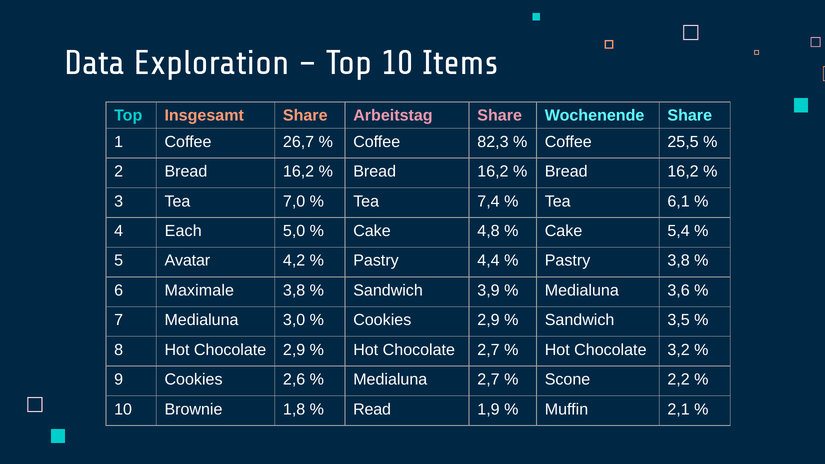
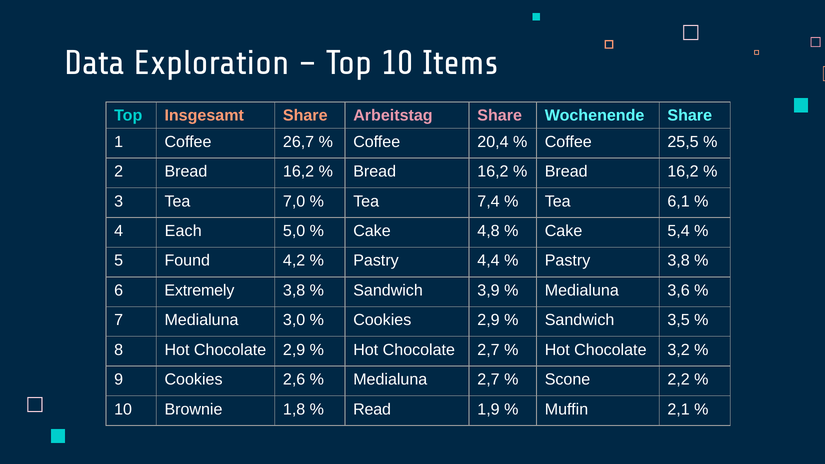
82,3: 82,3 -> 20,4
Avatar: Avatar -> Found
Maximale: Maximale -> Extremely
